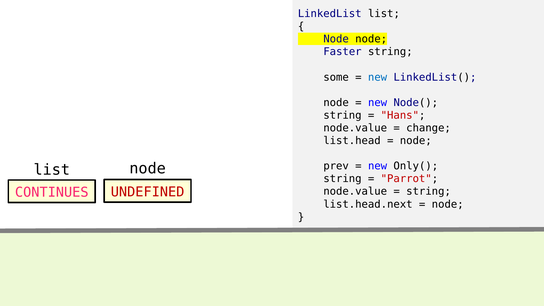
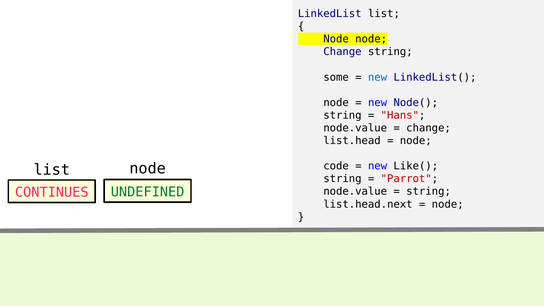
Faster at (342, 52): Faster -> Change
prev: prev -> code
Only(: Only( -> Like(
UNDEFINED colour: red -> green
